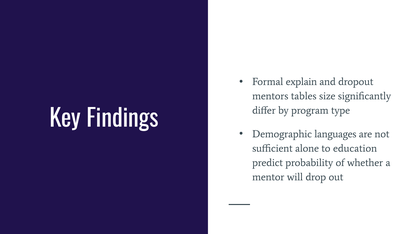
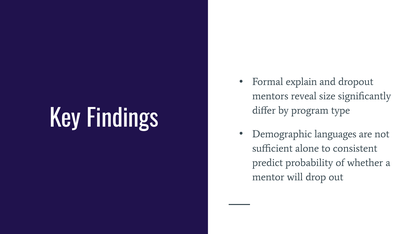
tables: tables -> reveal
education: education -> consistent
